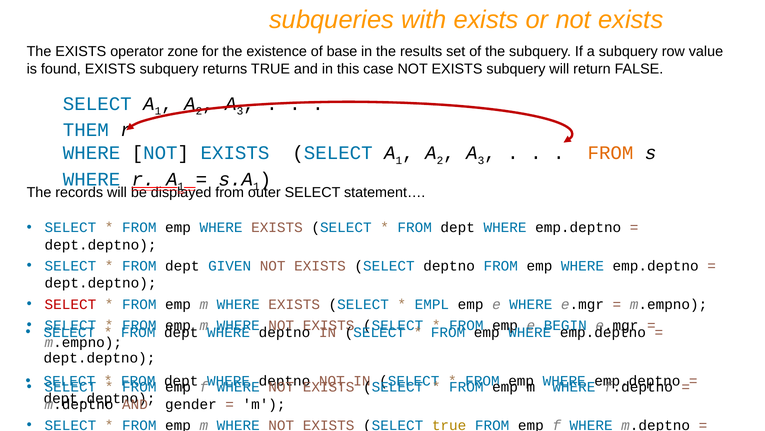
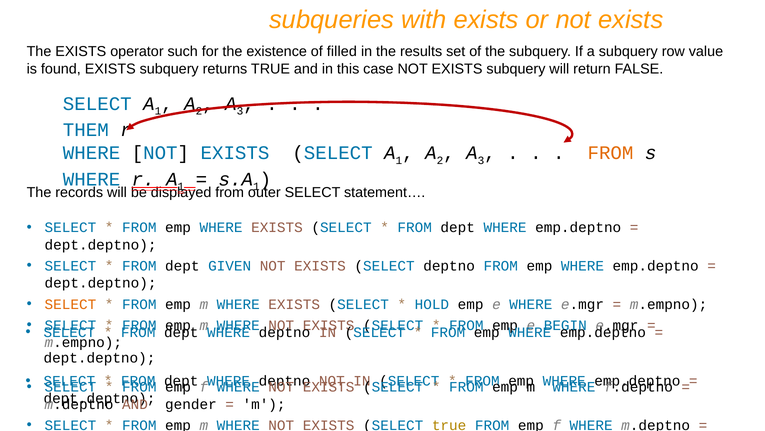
zone: zone -> such
base: base -> filled
SELECT at (70, 304) colour: red -> orange
EMPL: EMPL -> HOLD
